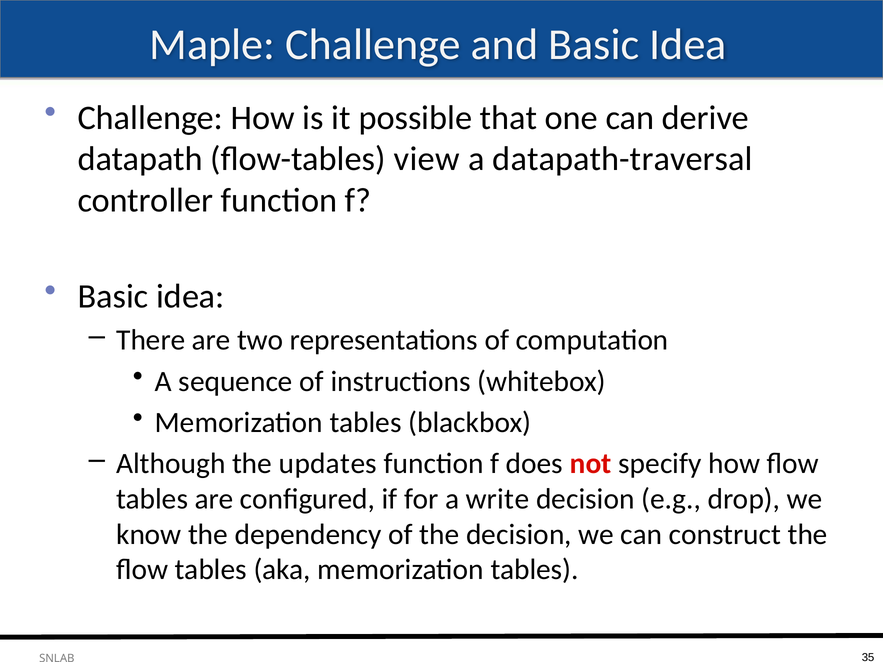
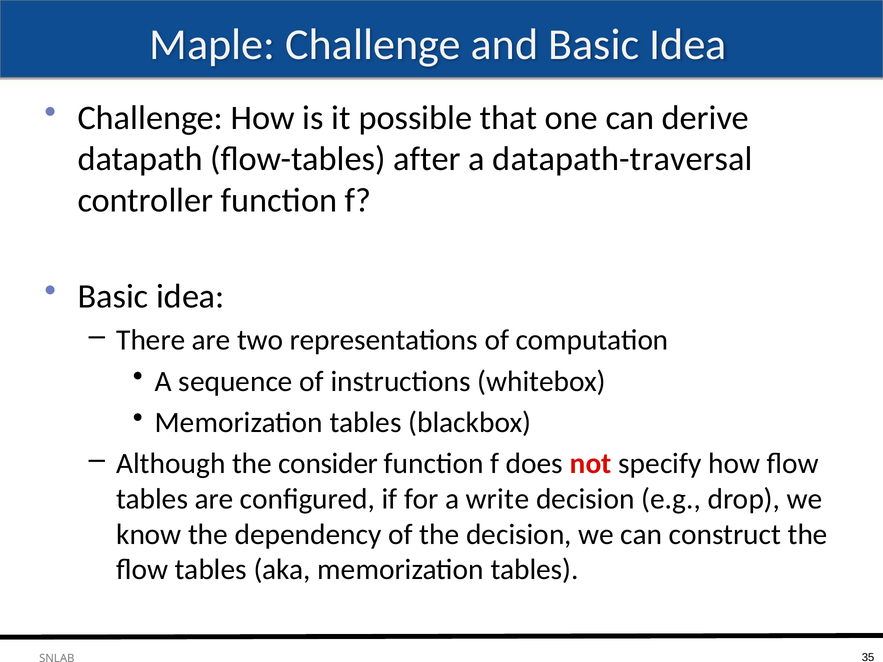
view: view -> after
updates: updates -> consider
